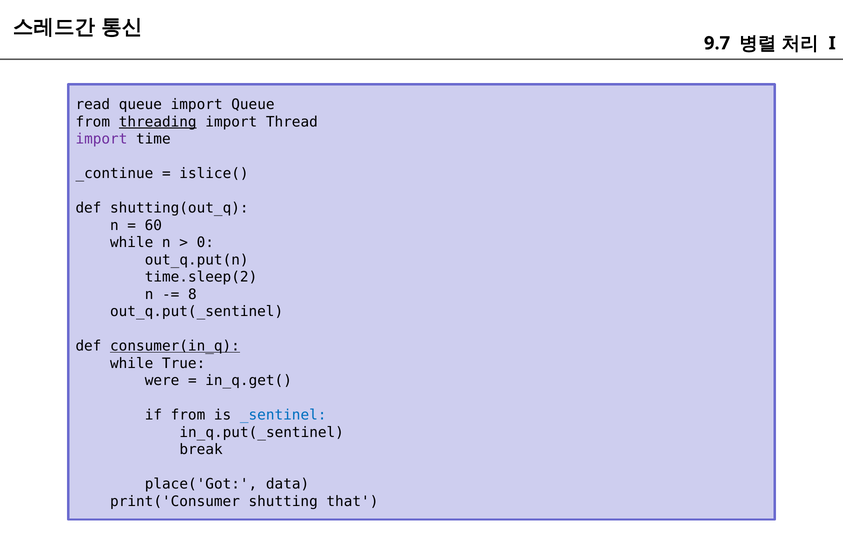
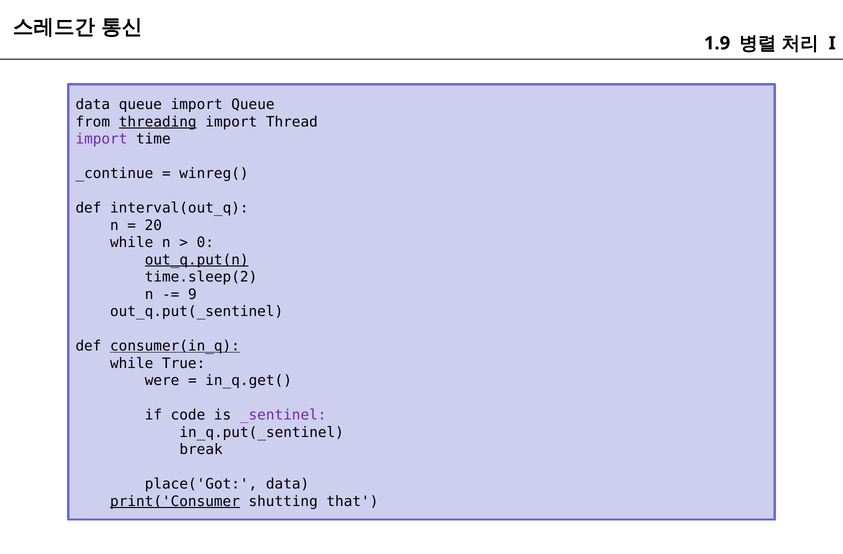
9.7: 9.7 -> 1.9
read at (93, 105): read -> data
islice(: islice( -> winreg(
shutting(out_q: shutting(out_q -> interval(out_q
60: 60 -> 20
out_q.put(n underline: none -> present
8: 8 -> 9
if from: from -> code
_sentinel colour: blue -> purple
print('Consumer underline: none -> present
